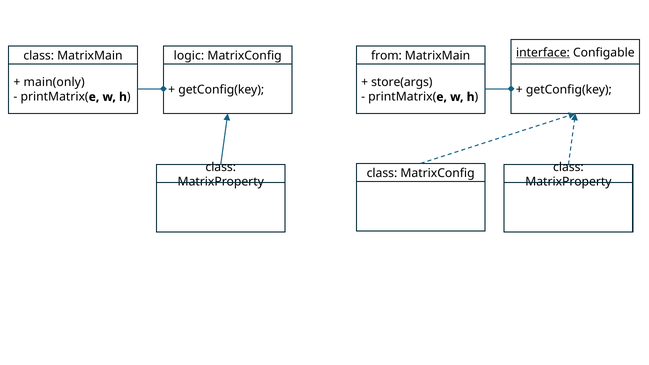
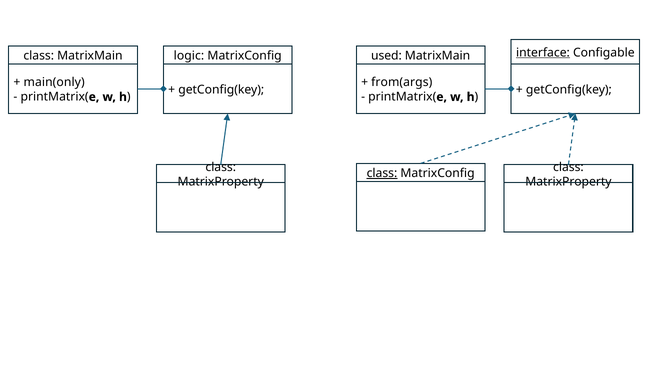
from: from -> used
store(args: store(args -> from(args
class at (382, 173) underline: none -> present
